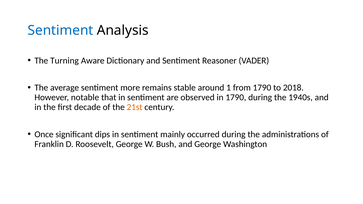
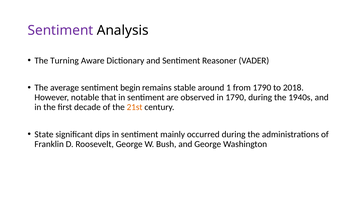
Sentiment at (61, 31) colour: blue -> purple
more: more -> begin
Once: Once -> State
